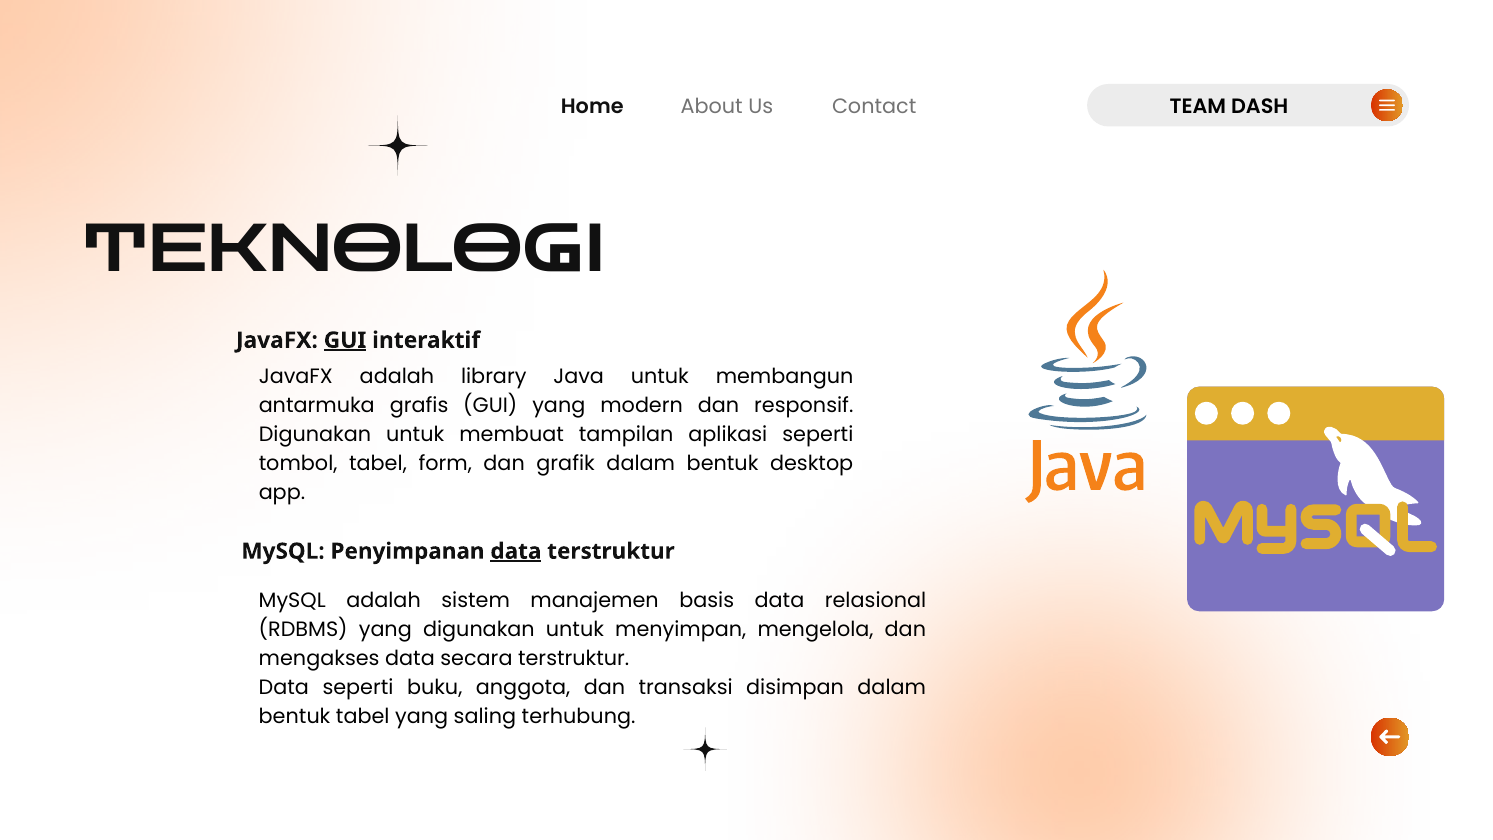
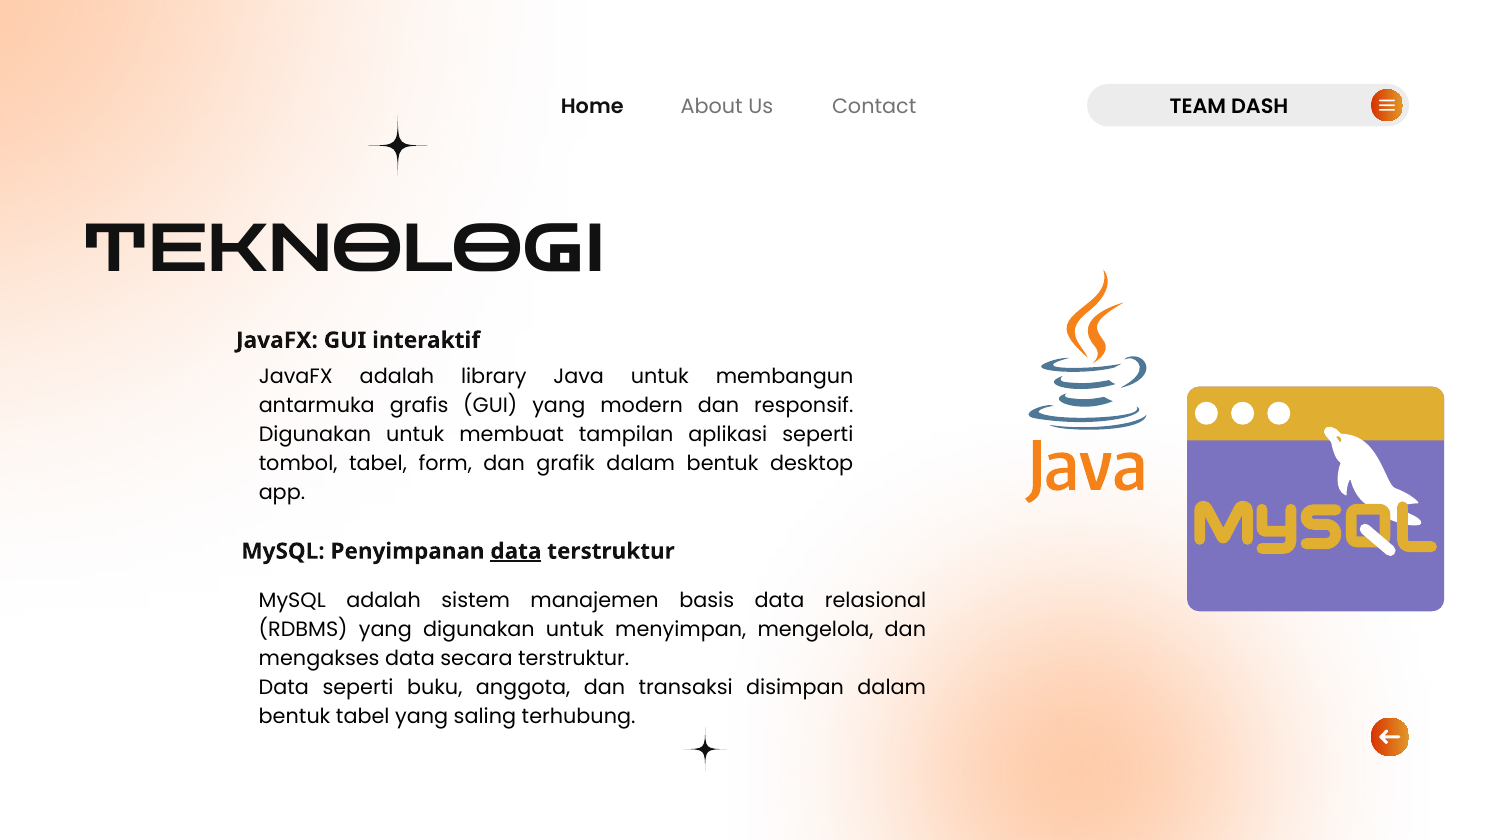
GUI at (345, 340) underline: present -> none
